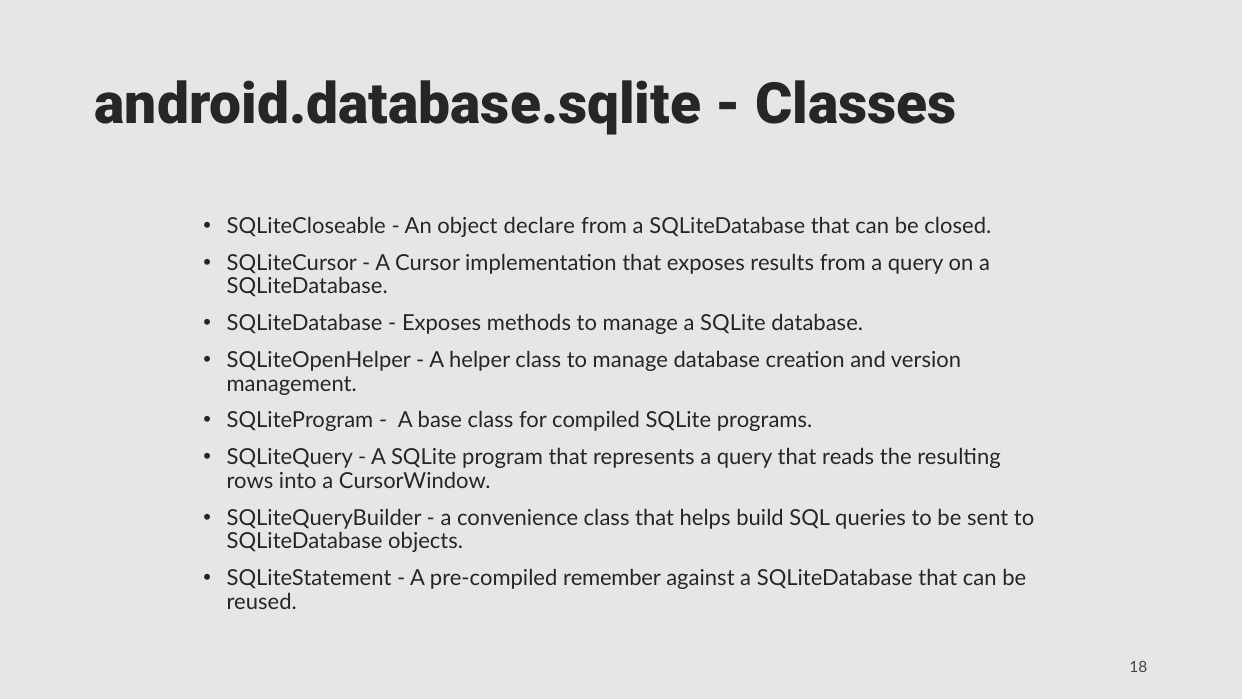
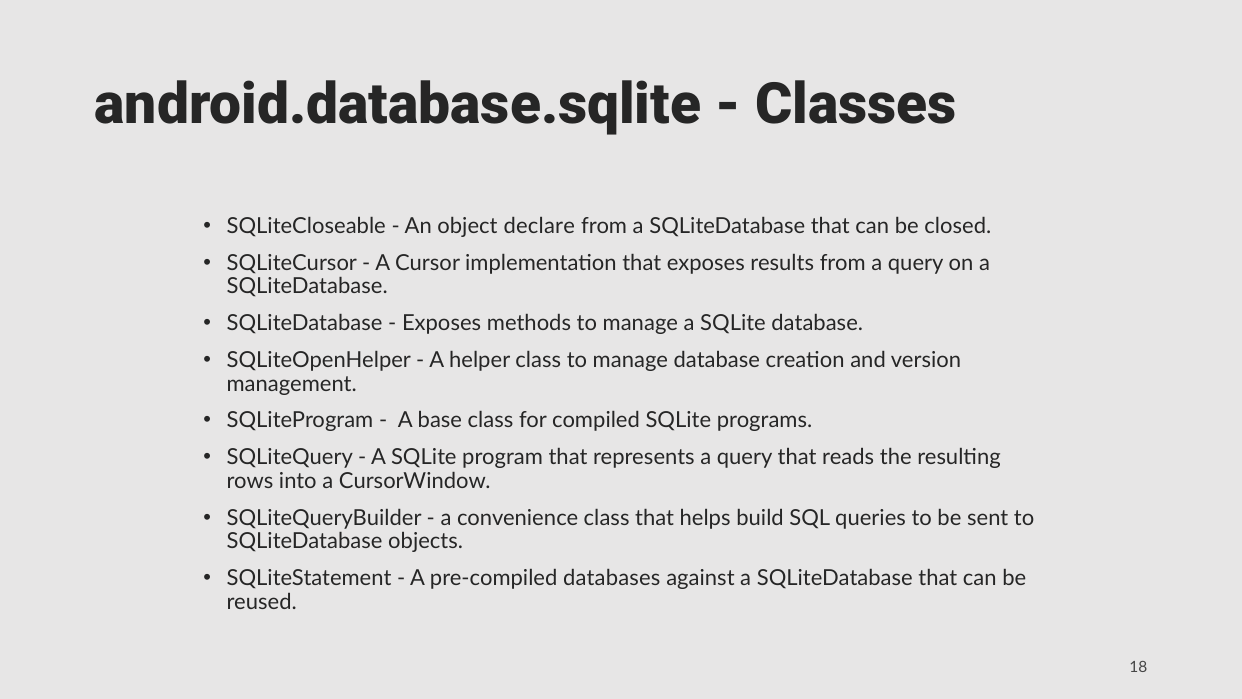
remember: remember -> databases
